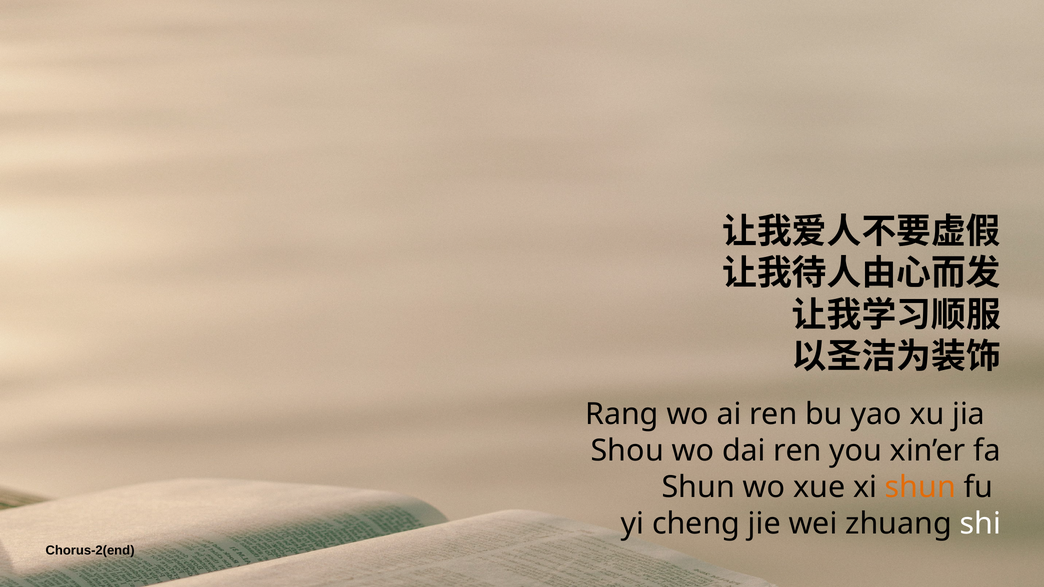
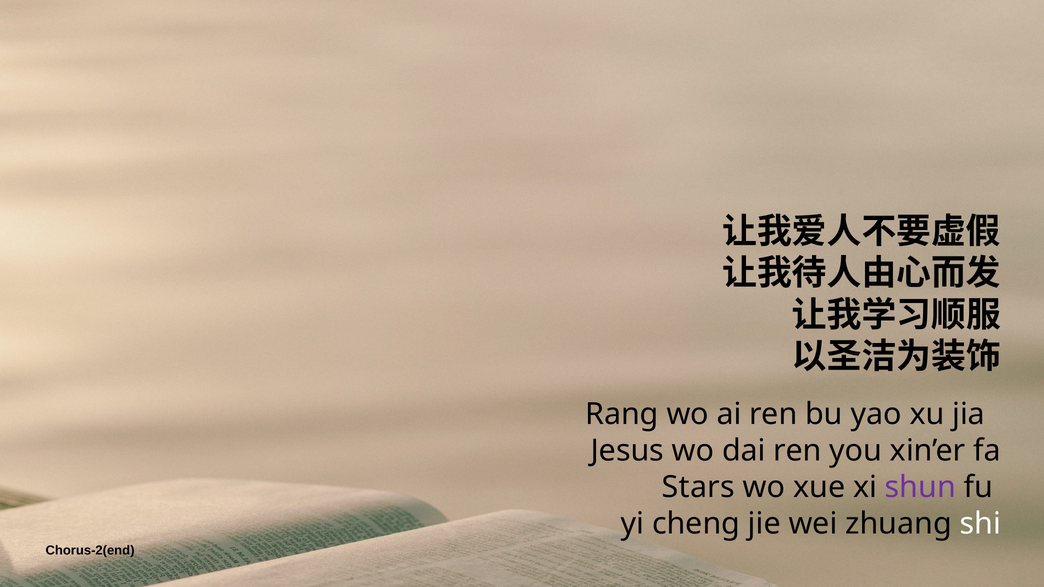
Shou: Shou -> Jesus
Shun at (698, 487): Shun -> Stars
shun at (920, 487) colour: orange -> purple
